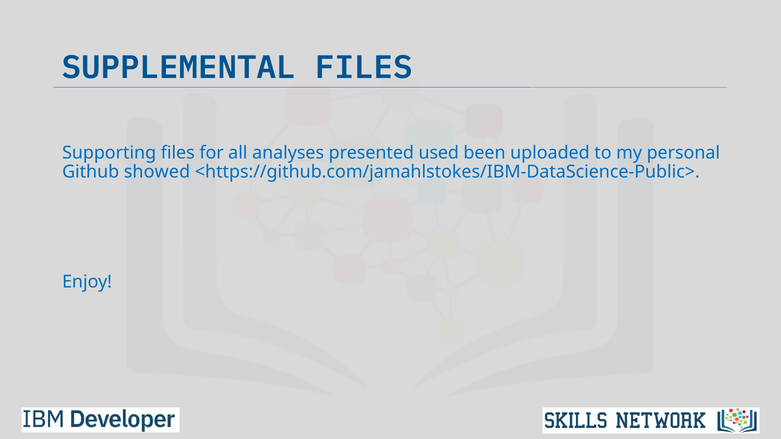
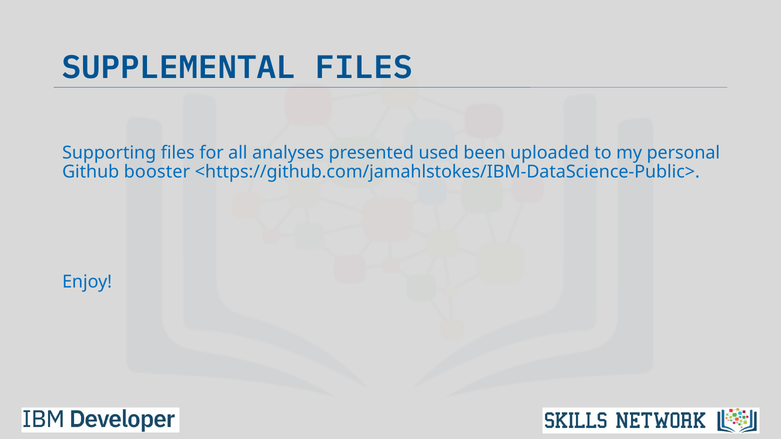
showed: showed -> booster
